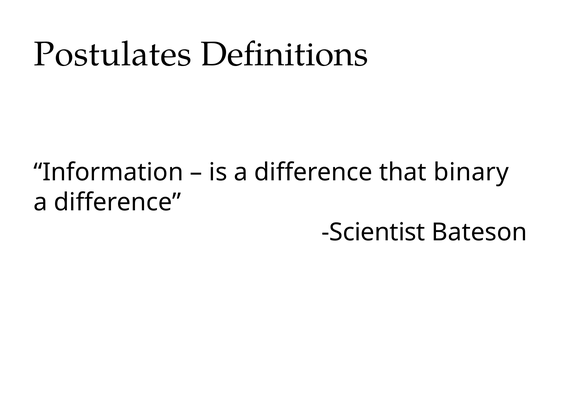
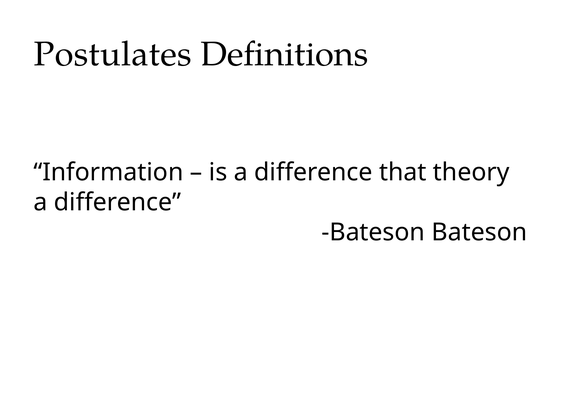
binary: binary -> theory
Scientist at (373, 233): Scientist -> Bateson
